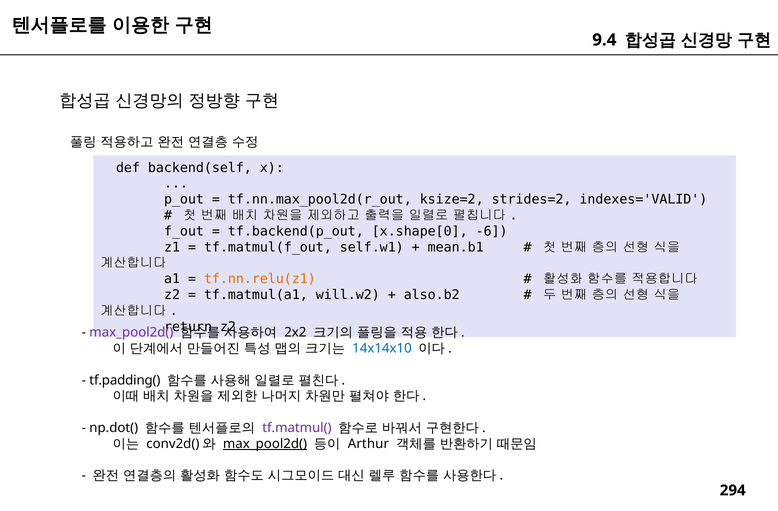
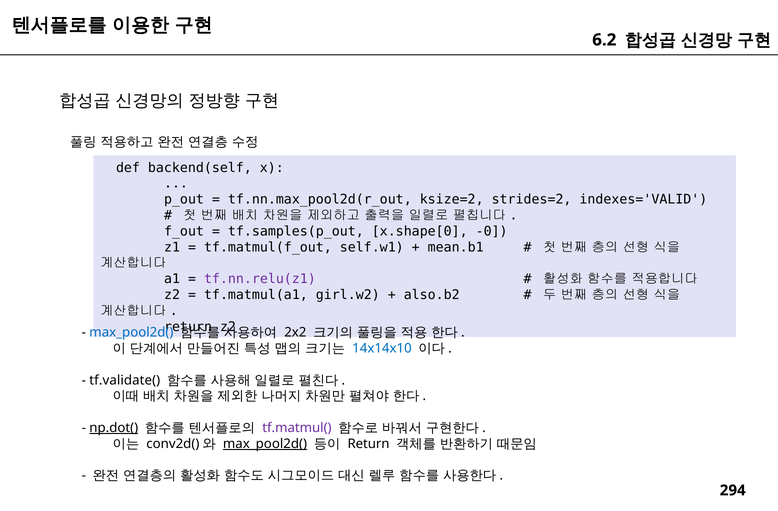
9.4: 9.4 -> 6.2
tf.backend(p_out: tf.backend(p_out -> tf.samples(p_out
-6: -6 -> -0
tf.nn.relu(z1 colour: orange -> purple
will.w2: will.w2 -> girl.w2
max_pool2d( at (131, 332) colour: purple -> blue
tf.padding(: tf.padding( -> tf.validate(
np.dot( underline: none -> present
Arthur at (368, 444): Arthur -> Return
